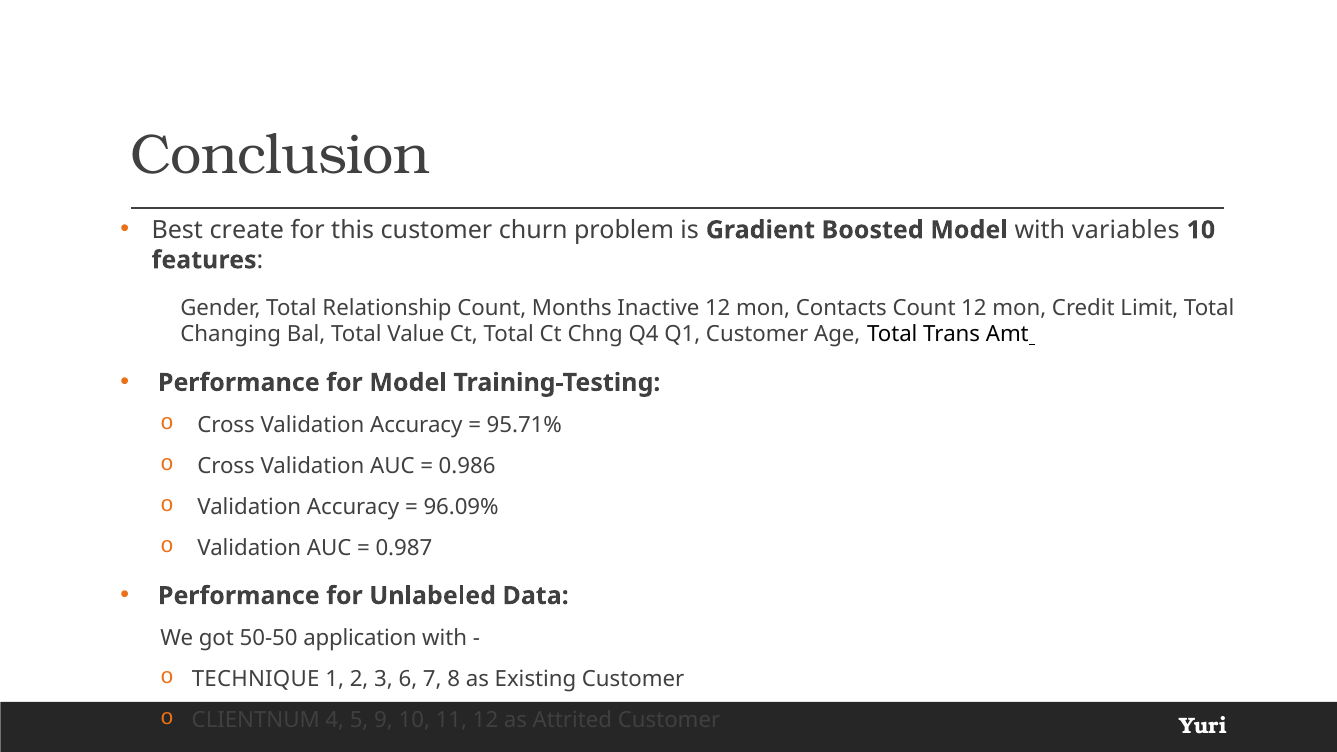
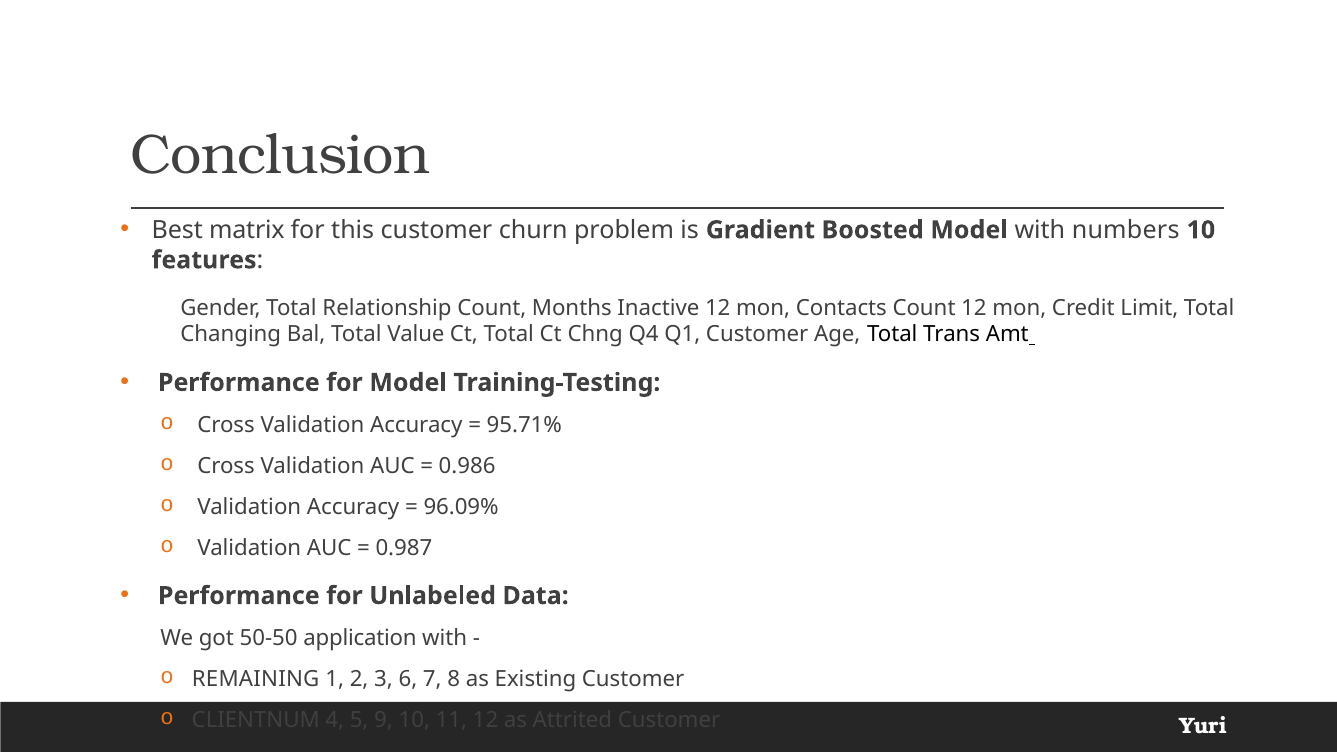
create: create -> matrix
variables: variables -> numbers
TECHNIQUE: TECHNIQUE -> REMAINING
